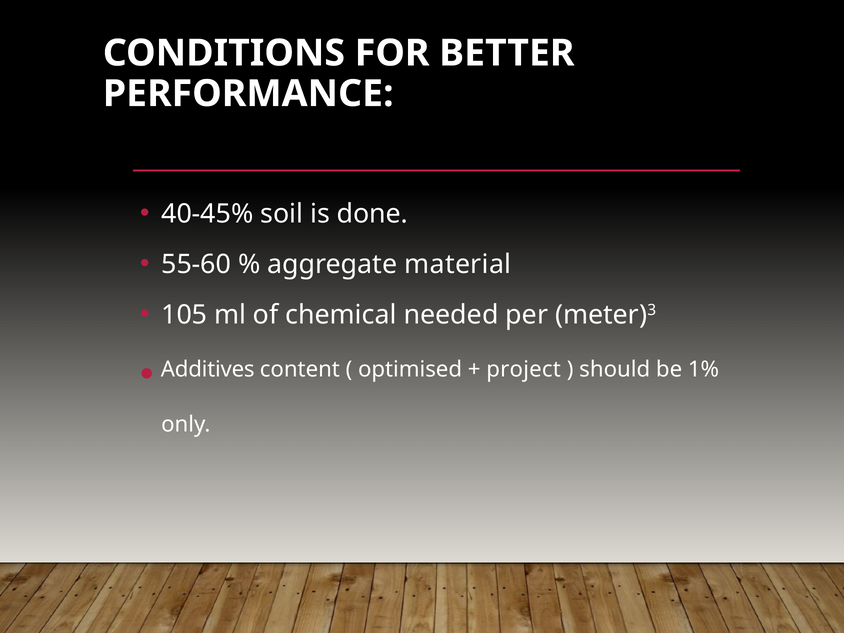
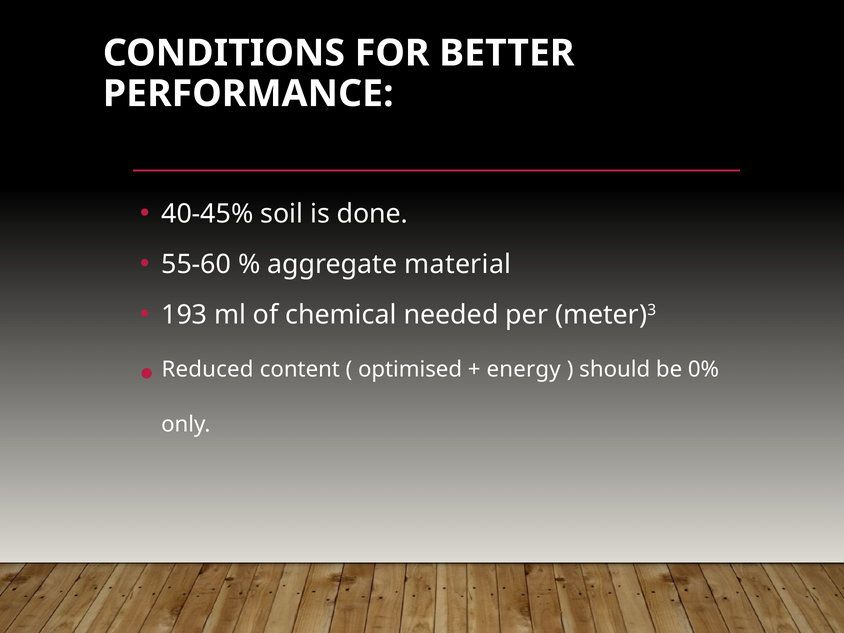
105: 105 -> 193
Additives: Additives -> Reduced
project: project -> energy
1%: 1% -> 0%
